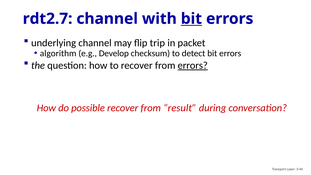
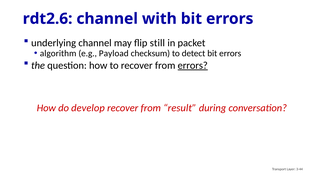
rdt2.7: rdt2.7 -> rdt2.6
bit at (191, 19) underline: present -> none
trip: trip -> still
Develop: Develop -> Payload
possible: possible -> develop
